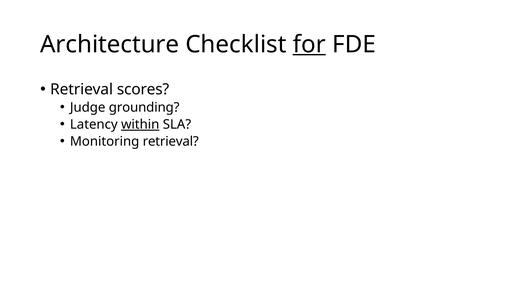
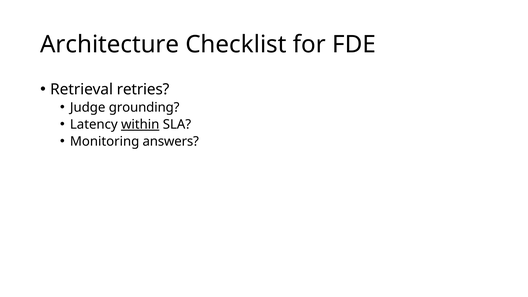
for underline: present -> none
scores: scores -> retries
Monitoring retrieval: retrieval -> answers
